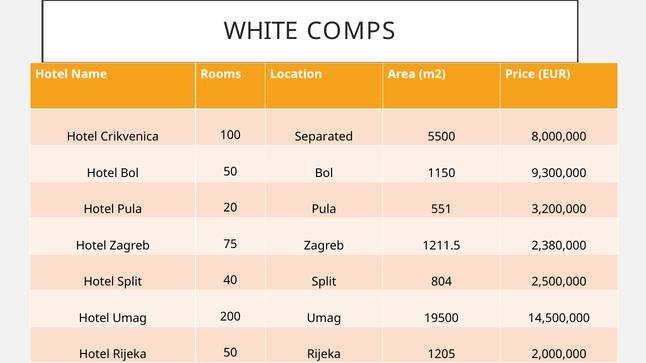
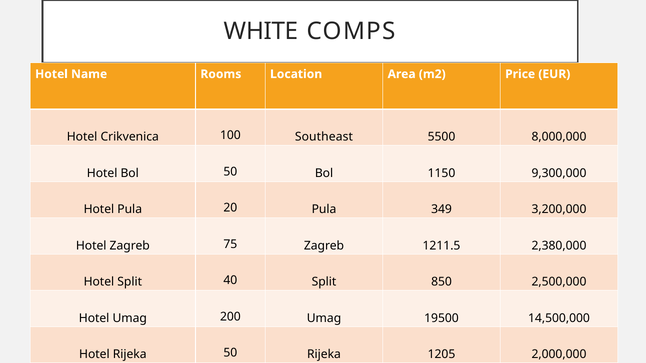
Separated: Separated -> Southeast
551: 551 -> 349
804: 804 -> 850
